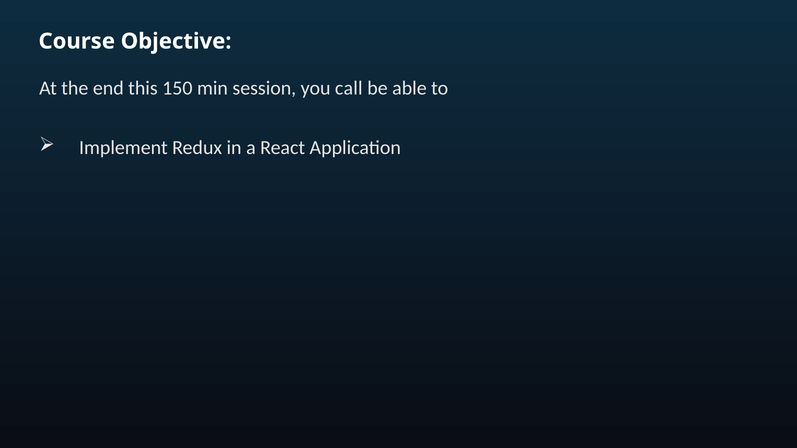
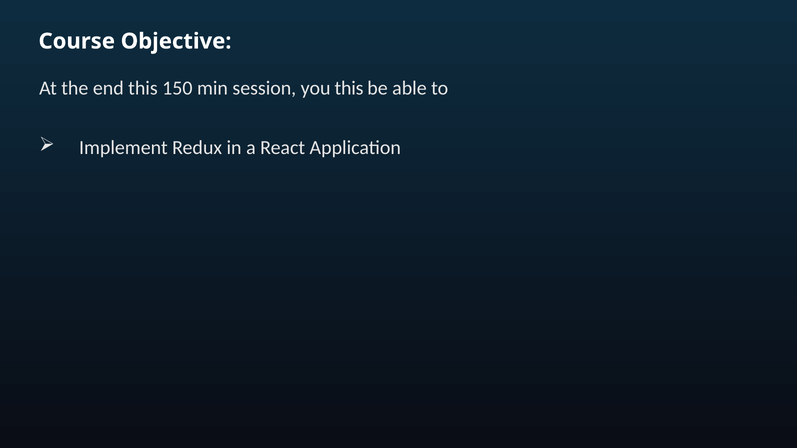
you call: call -> this
